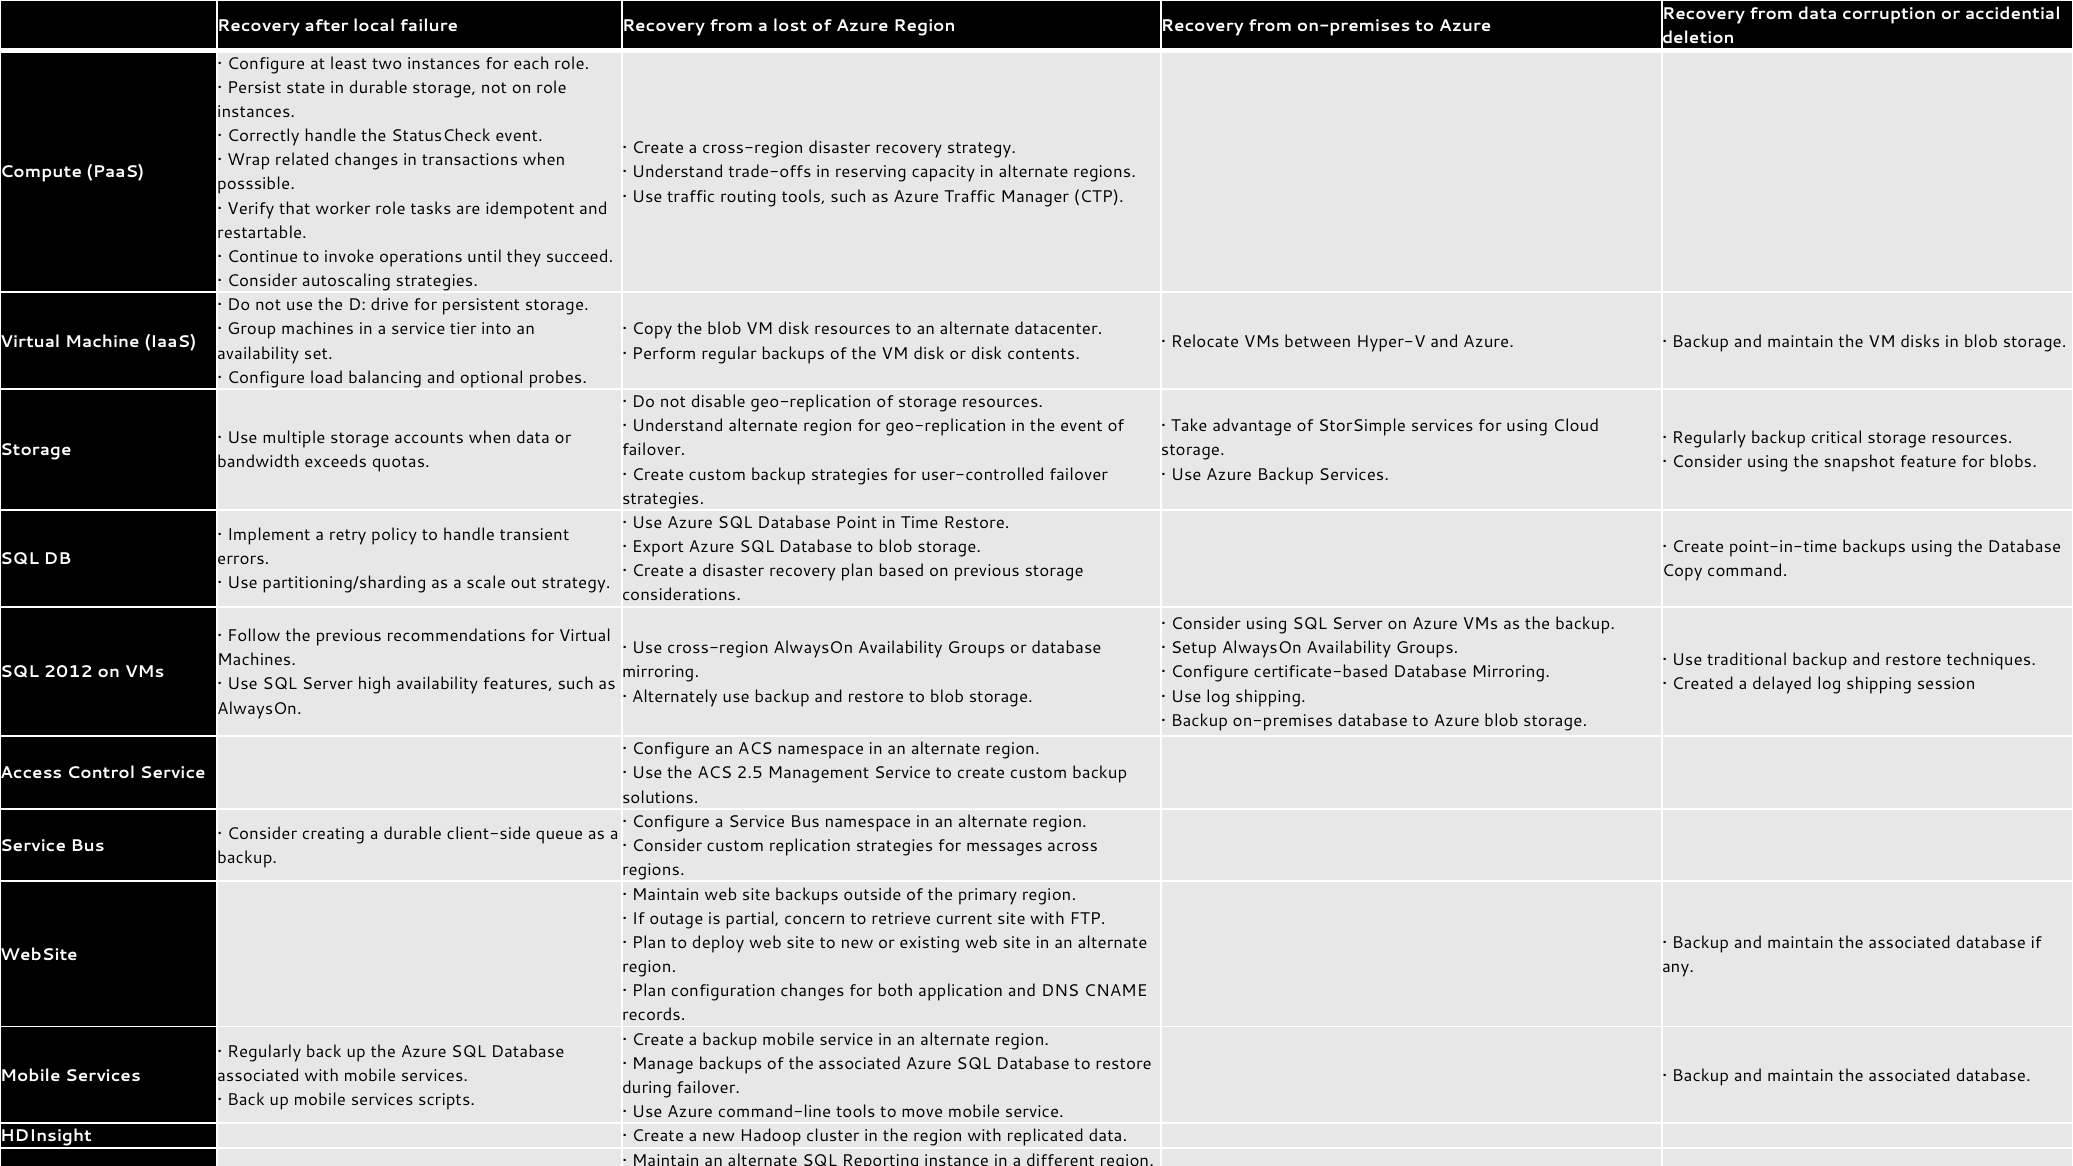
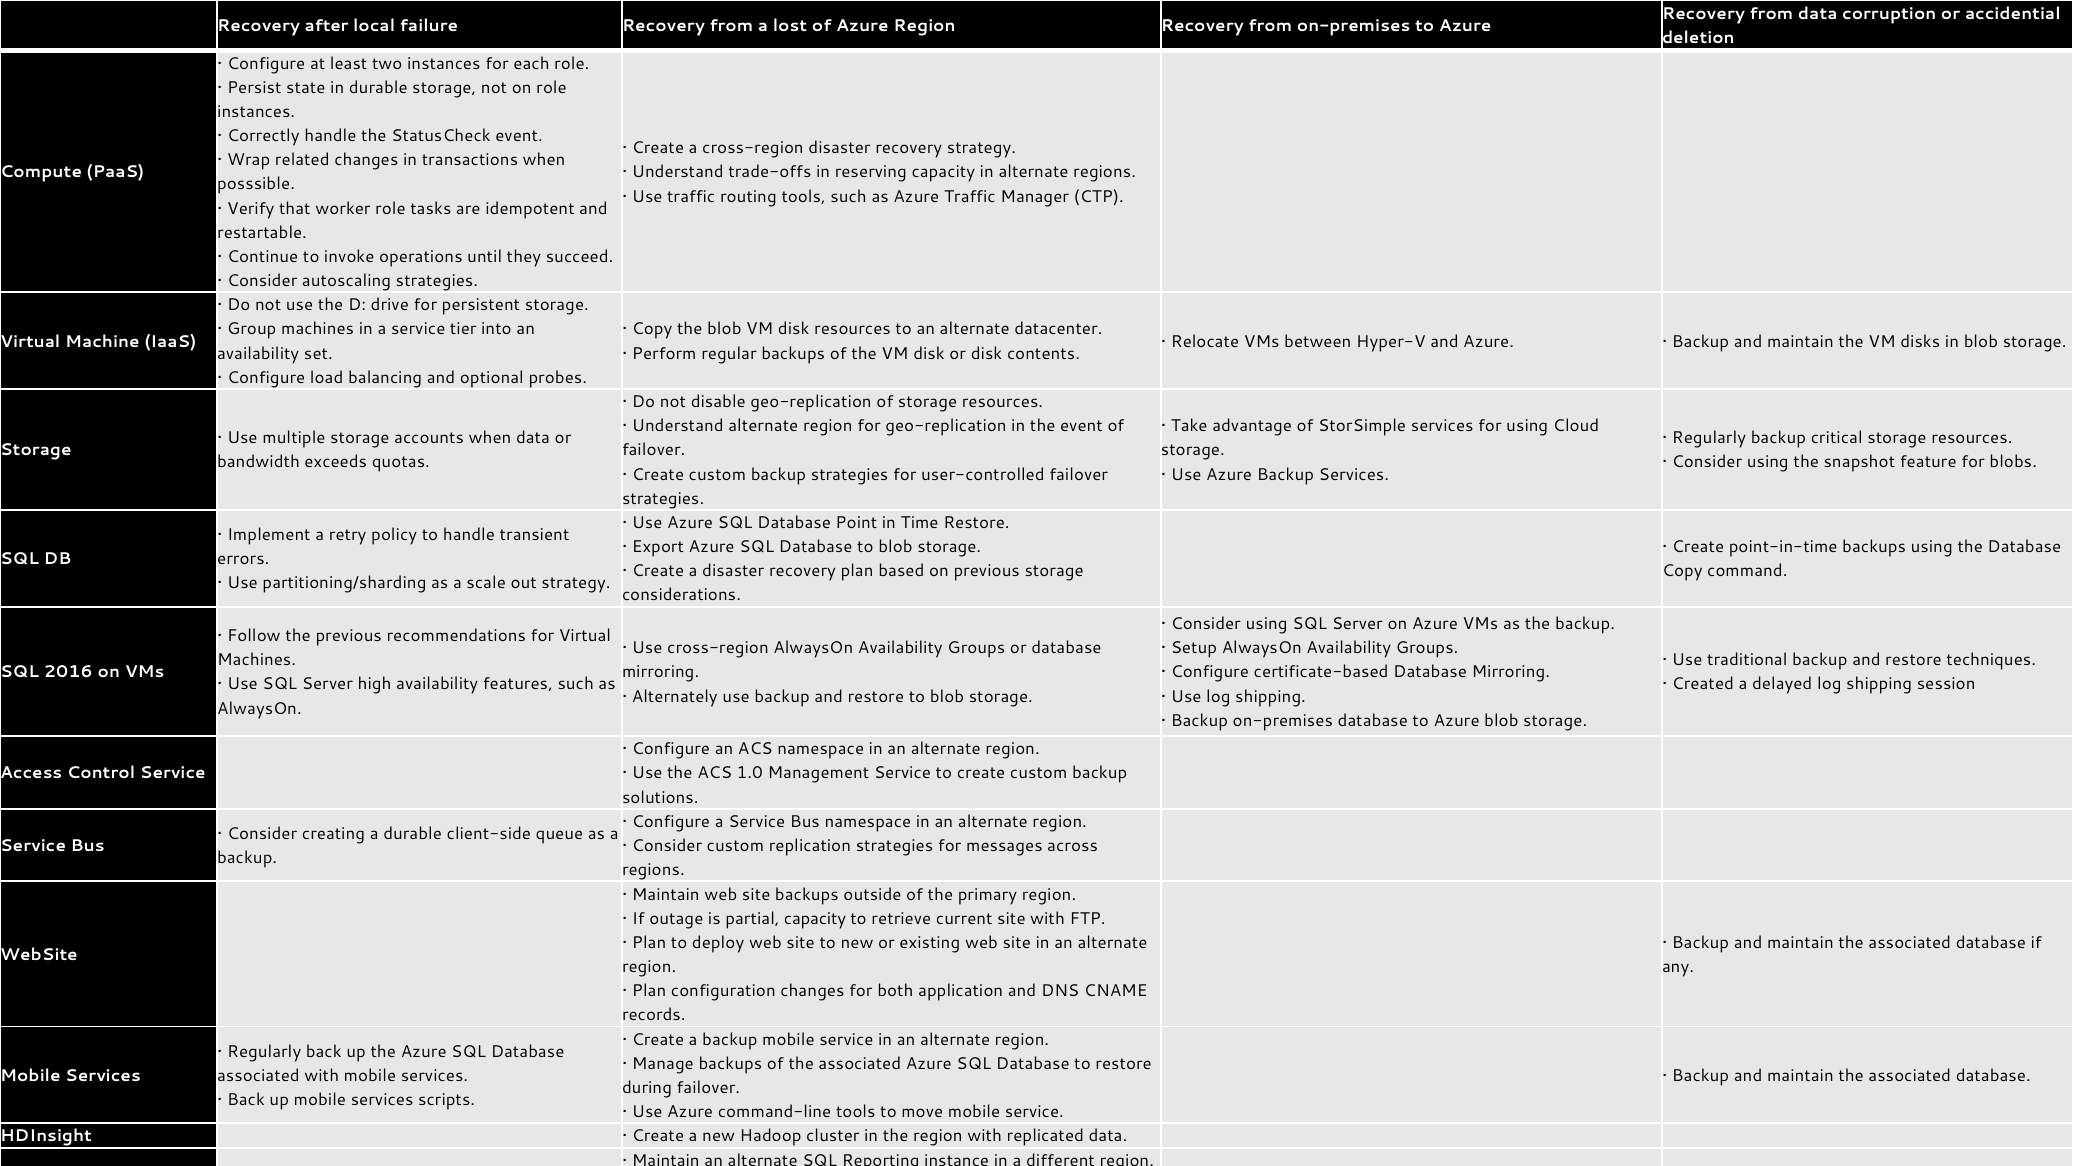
2012: 2012 -> 2016
2.5: 2.5 -> 1.0
partial concern: concern -> capacity
